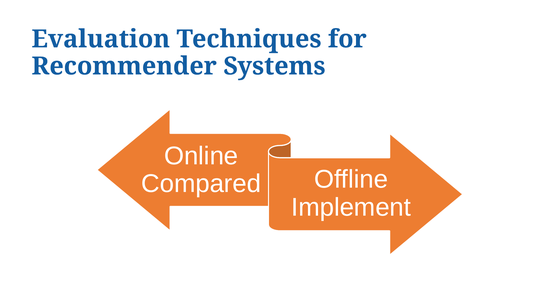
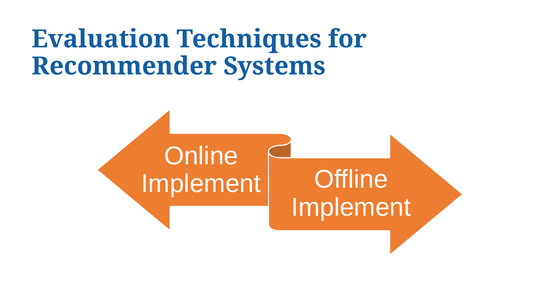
Compared at (201, 184): Compared -> Implement
